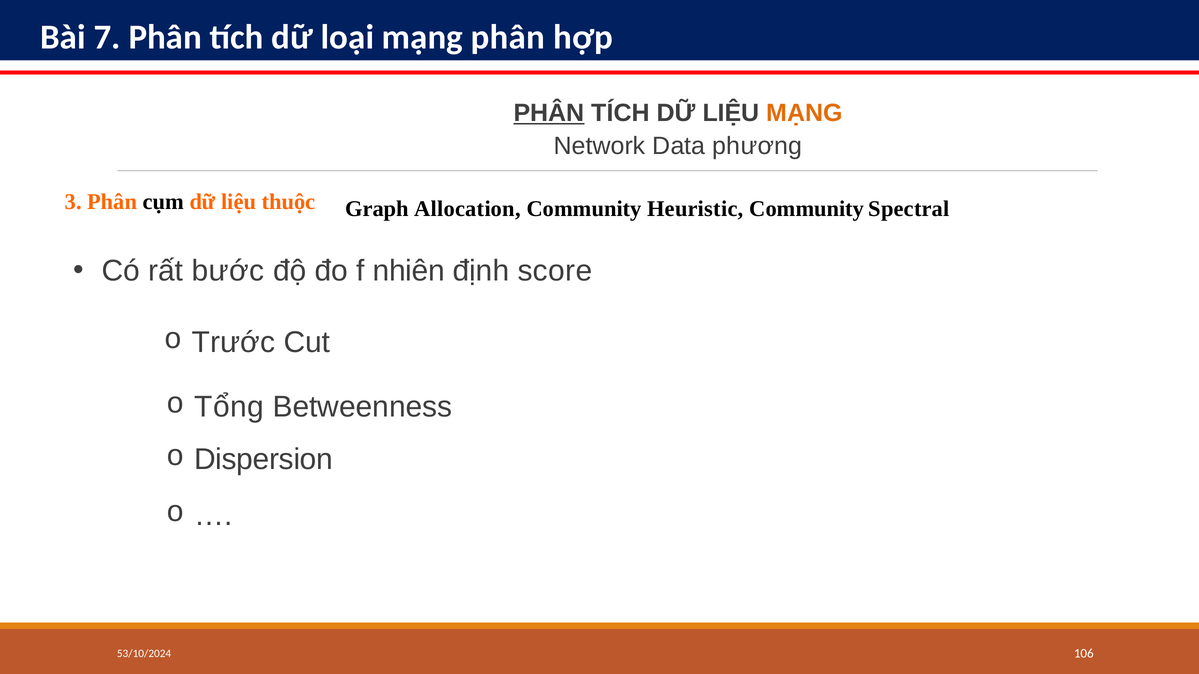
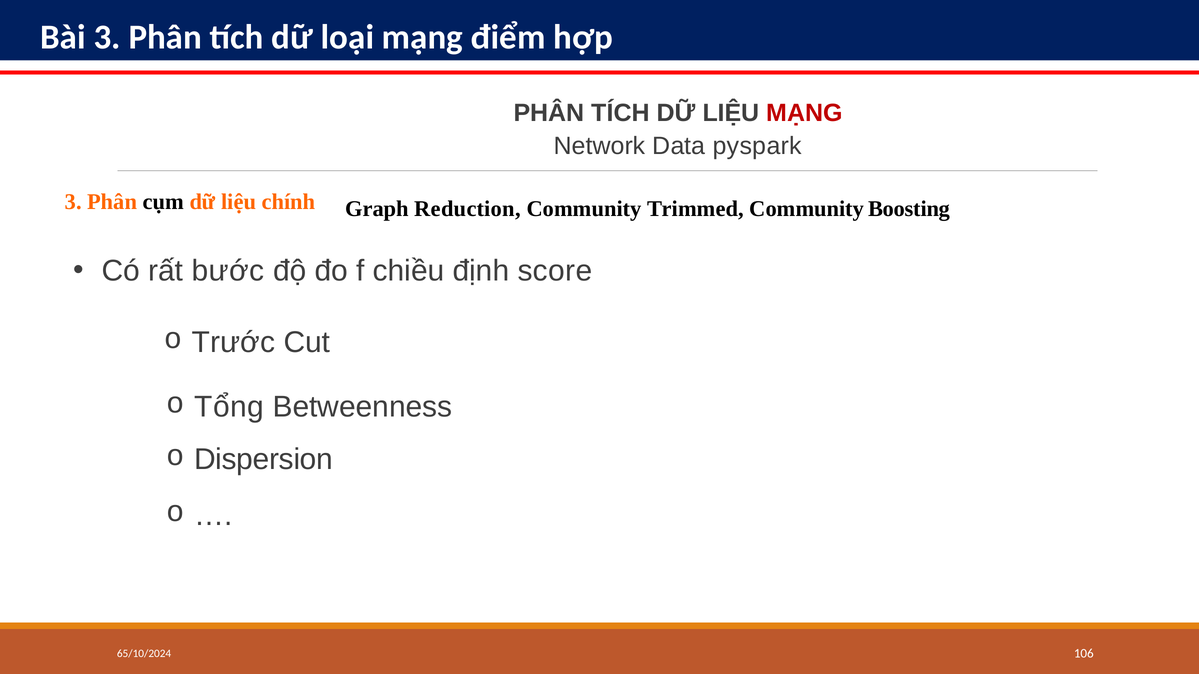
Bài 7: 7 -> 3
mạng phân: phân -> điểm
PHÂN at (549, 113) underline: present -> none
MẠNG at (805, 113) colour: orange -> red
phương: phương -> pyspark
thuộc: thuộc -> chính
Allocation: Allocation -> Reduction
Heuristic: Heuristic -> Trimmed
Spectral: Spectral -> Boosting
nhiên: nhiên -> chiều
53/10/2024: 53/10/2024 -> 65/10/2024
